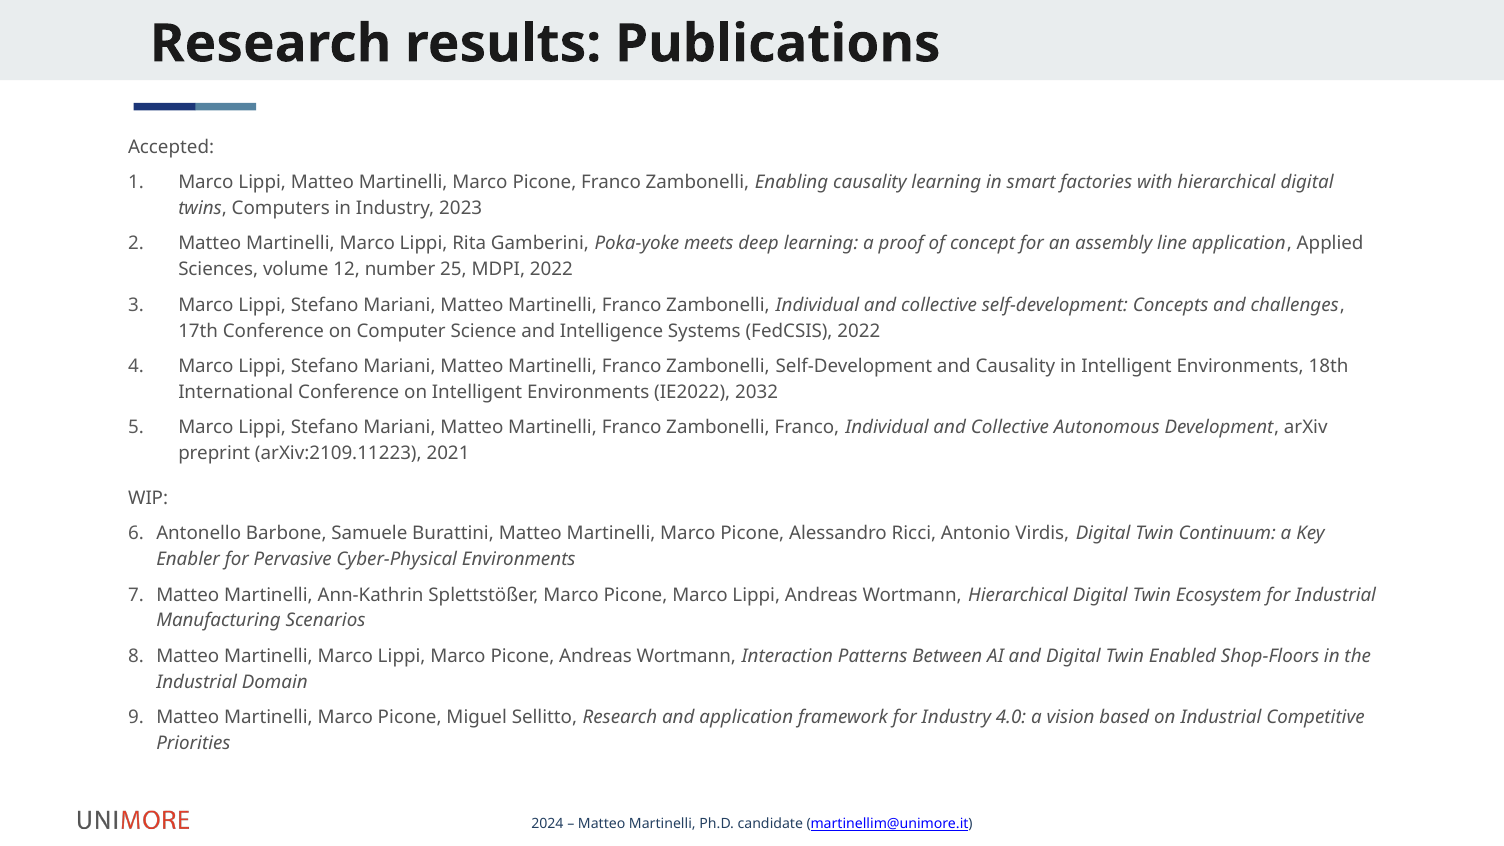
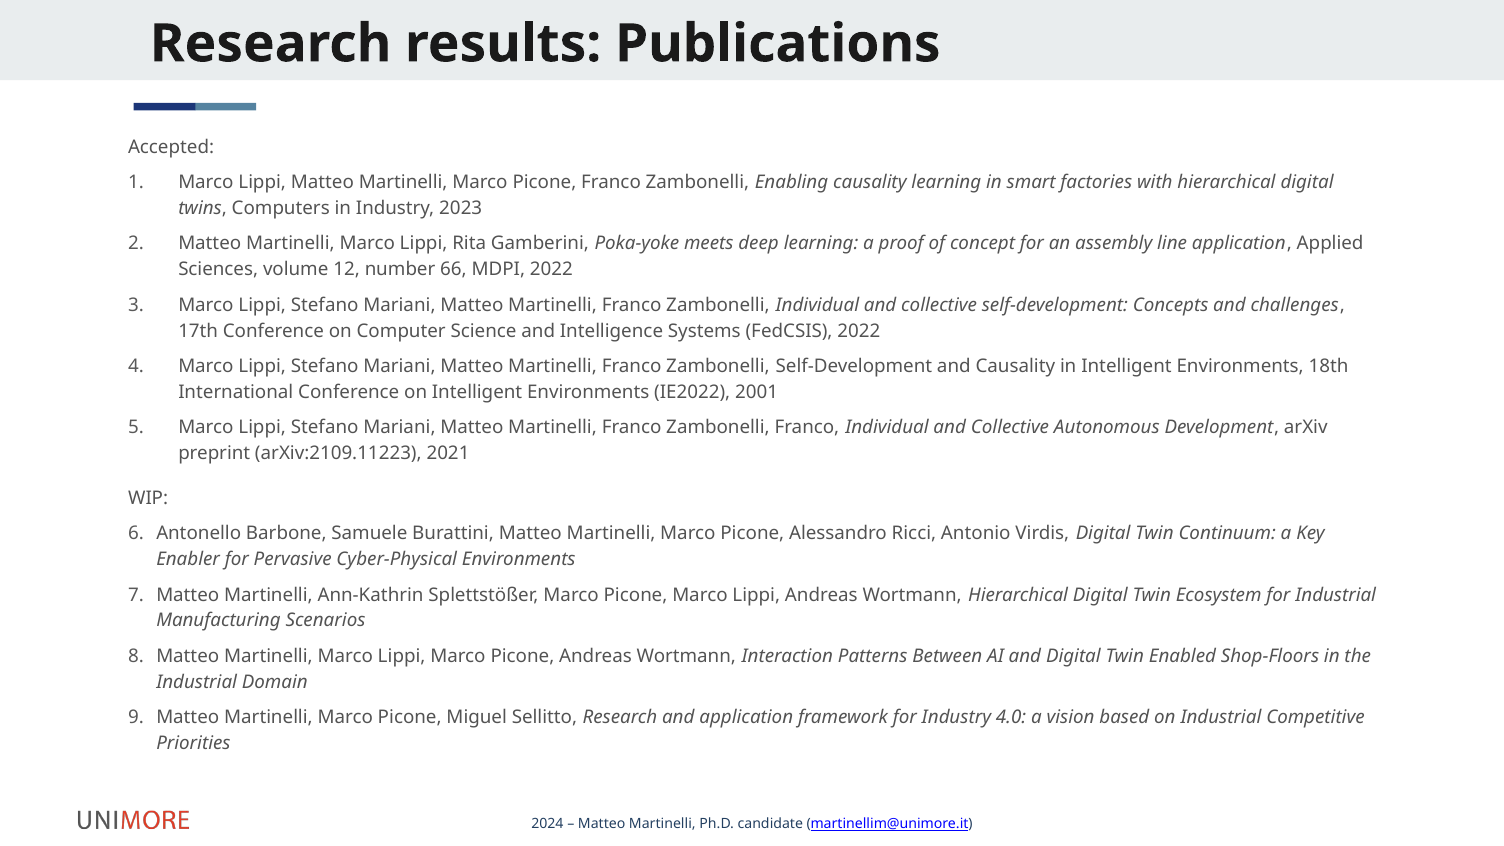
25: 25 -> 66
2032: 2032 -> 2001
